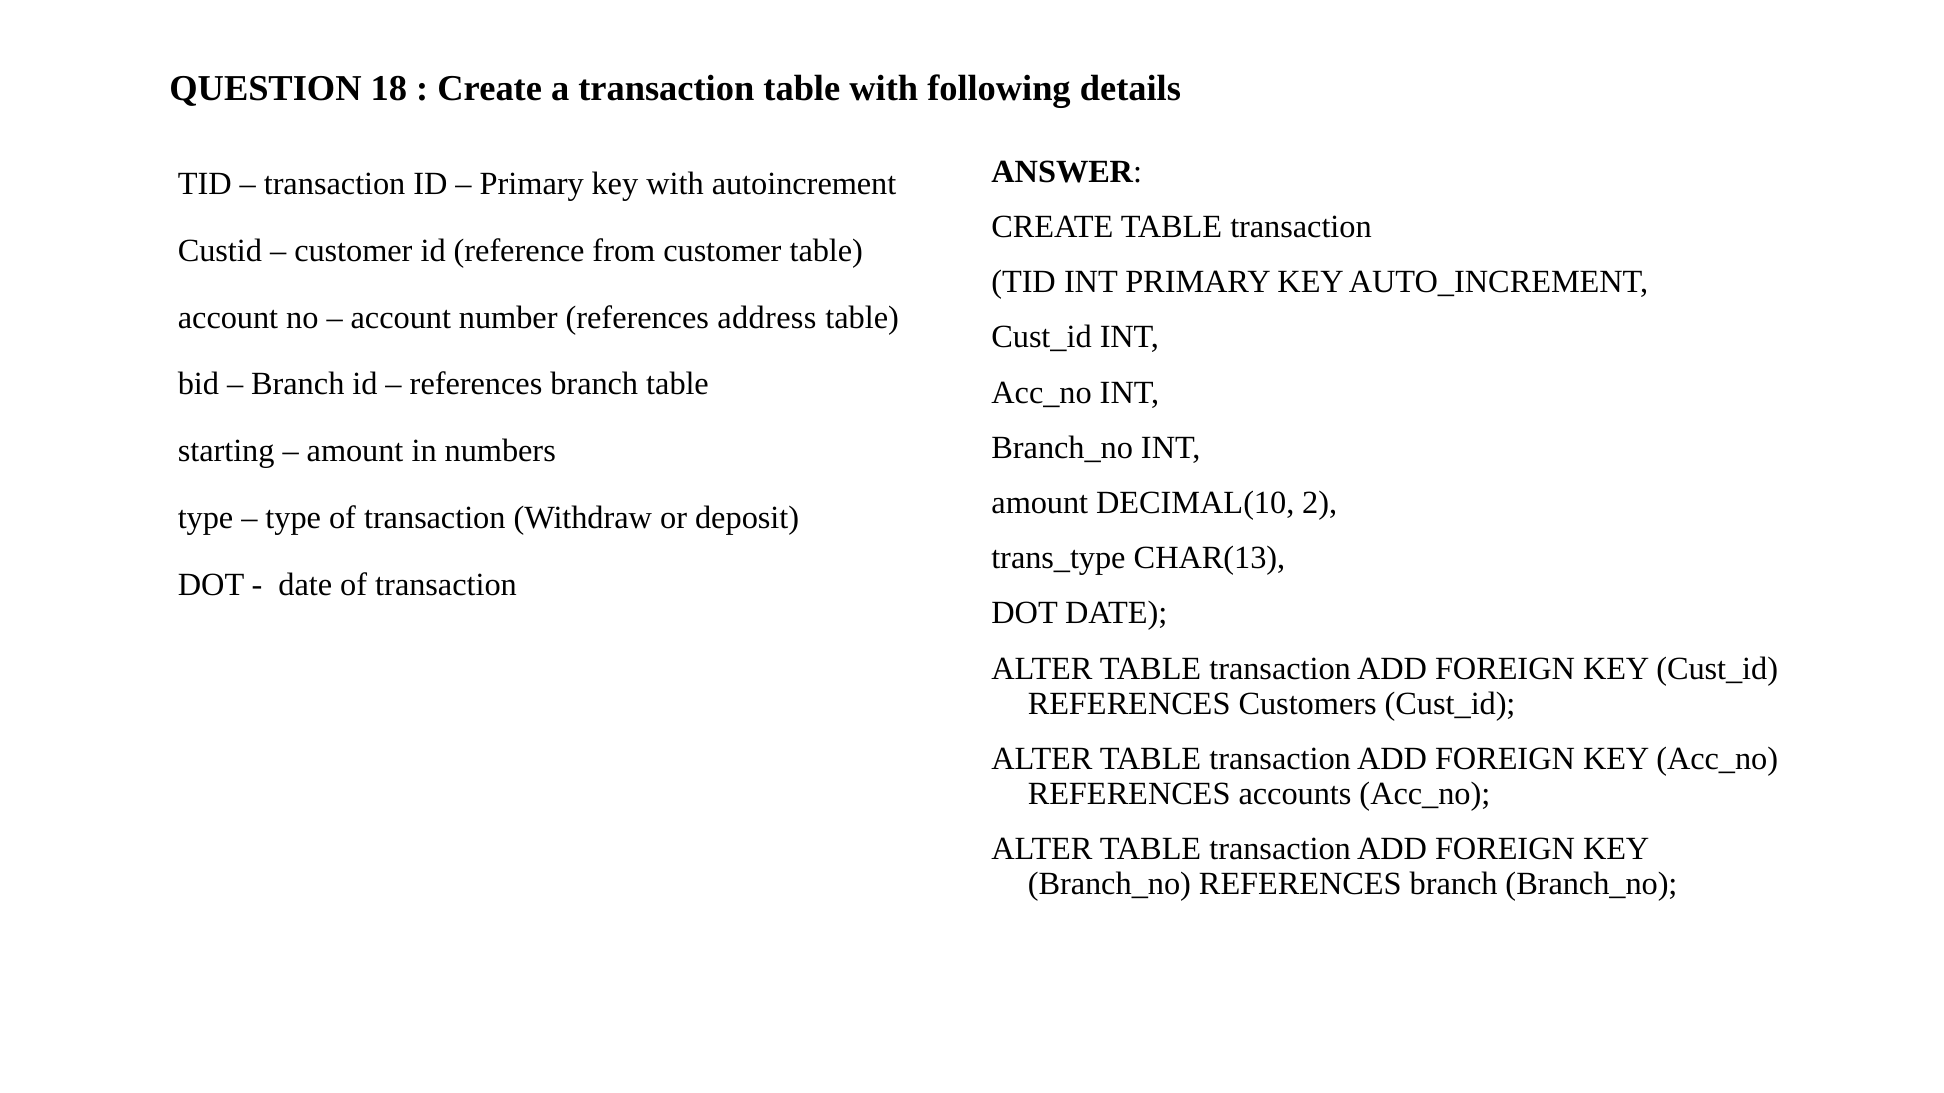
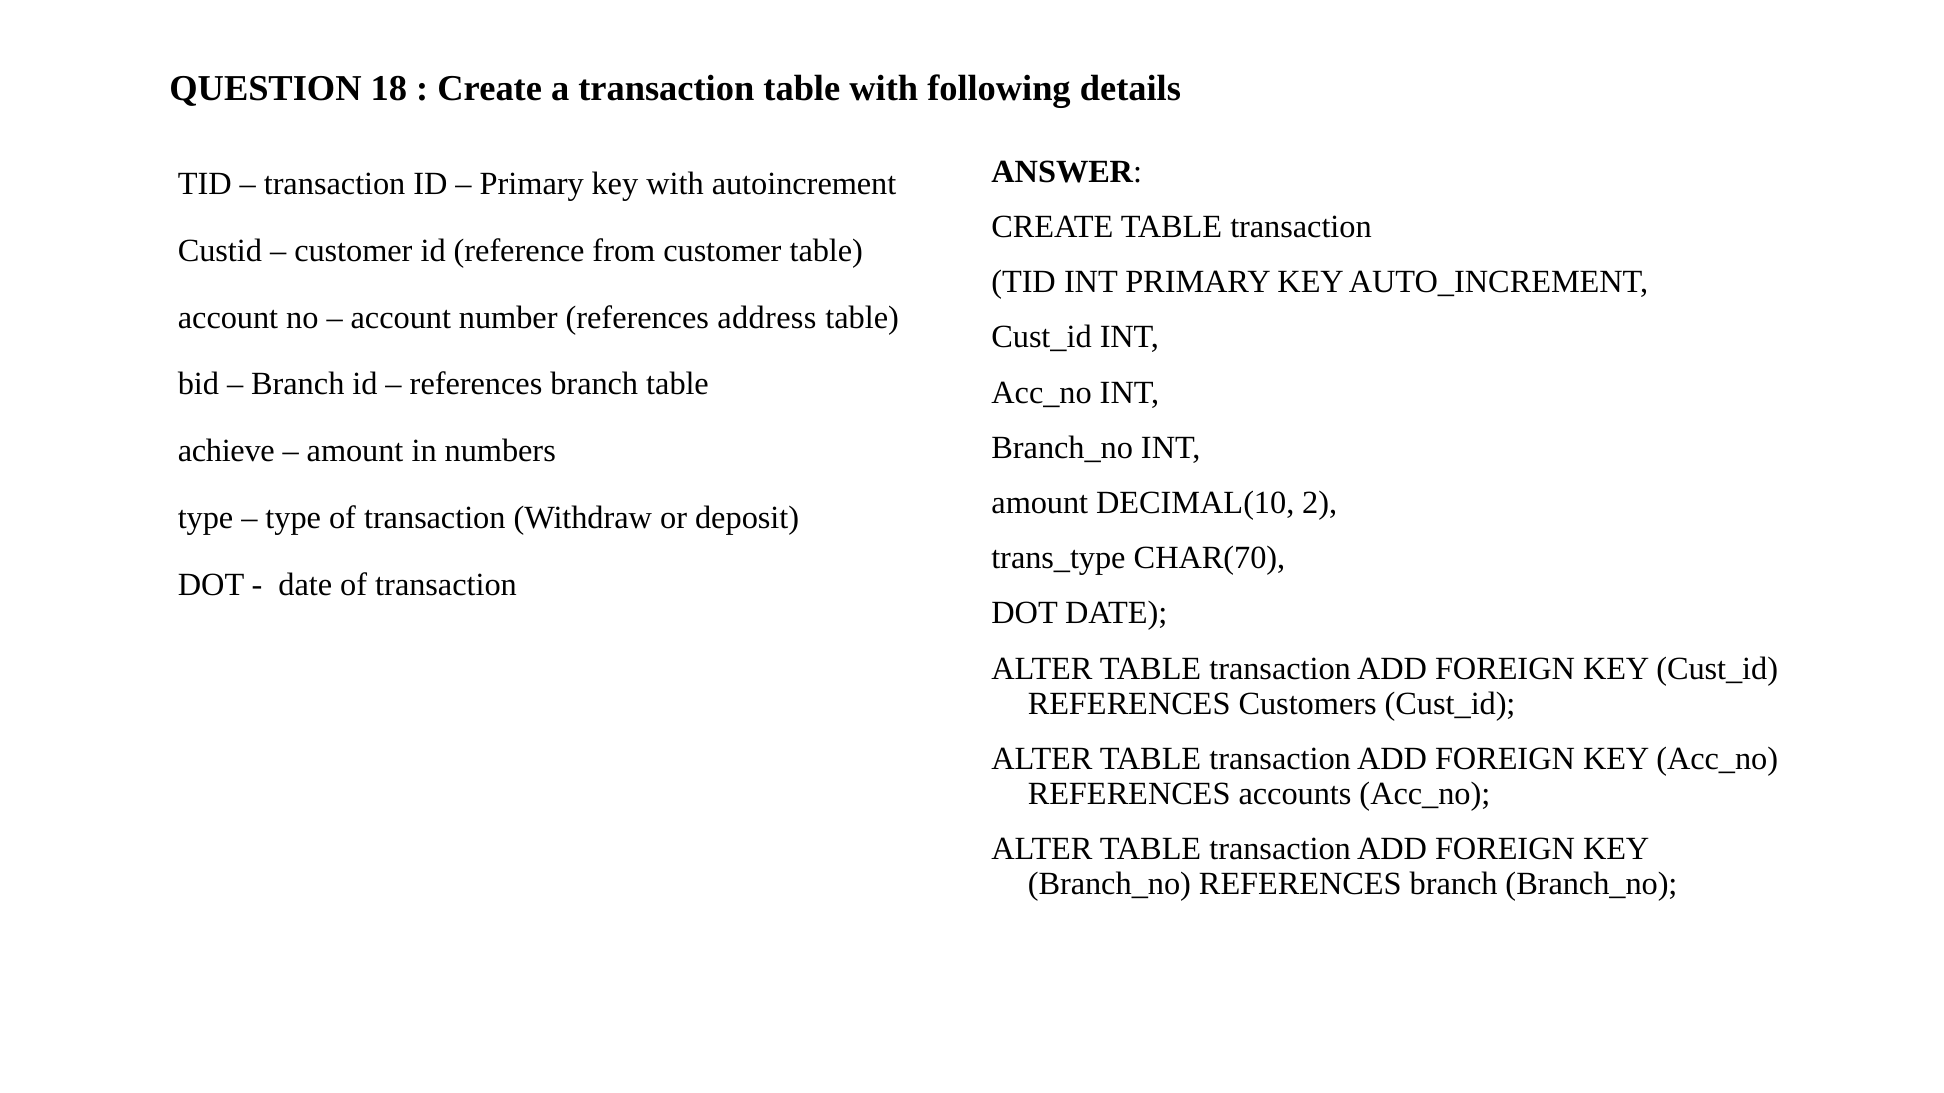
starting: starting -> achieve
CHAR(13: CHAR(13 -> CHAR(70
